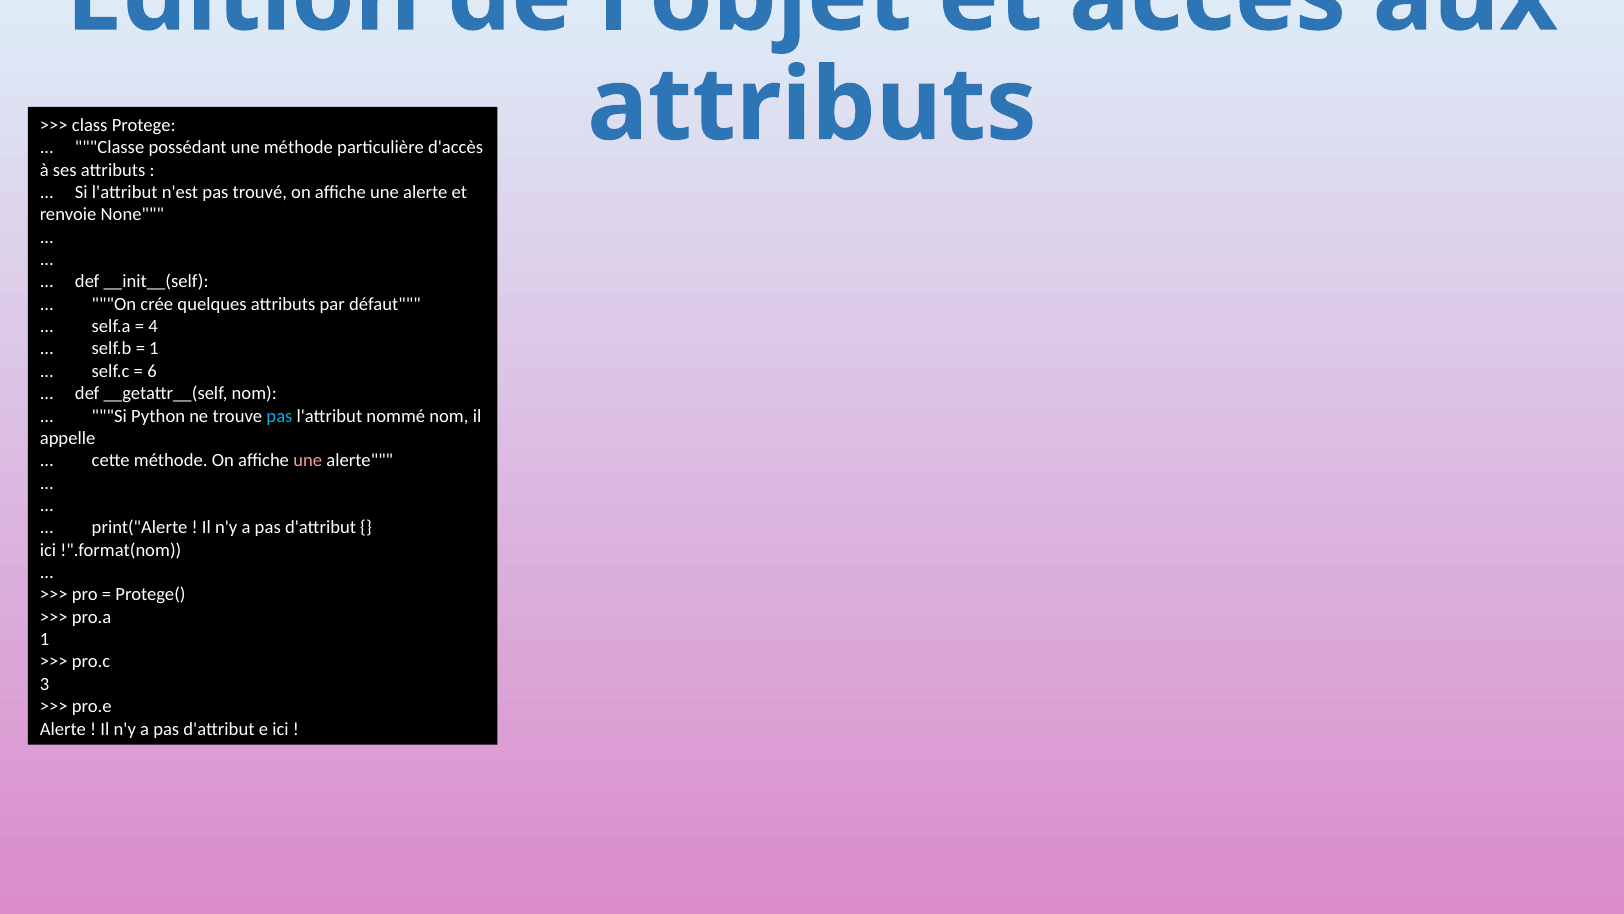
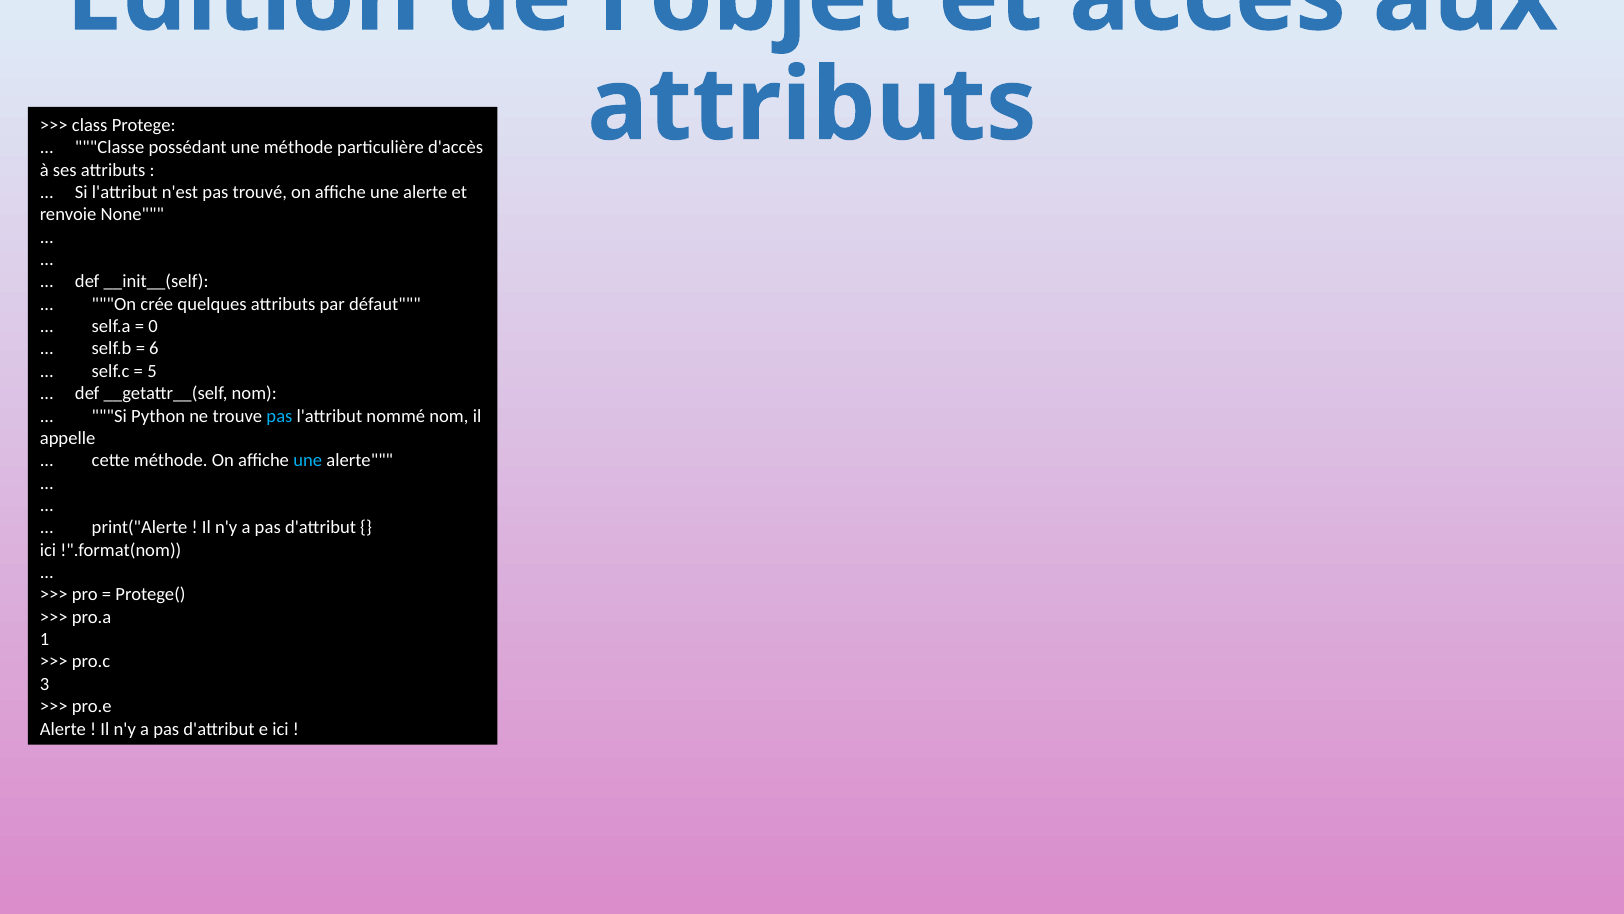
4: 4 -> 0
1 at (154, 349): 1 -> 6
6: 6 -> 5
une at (308, 460) colour: pink -> light blue
